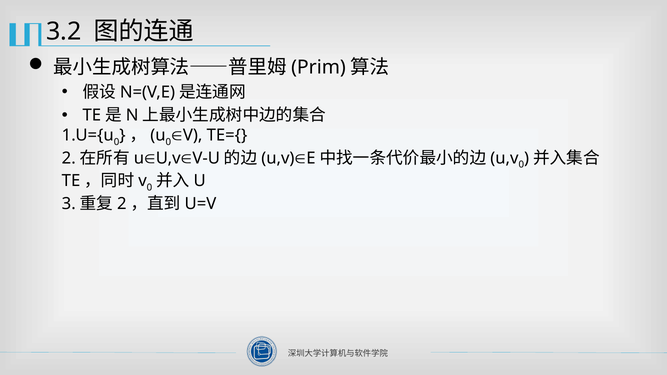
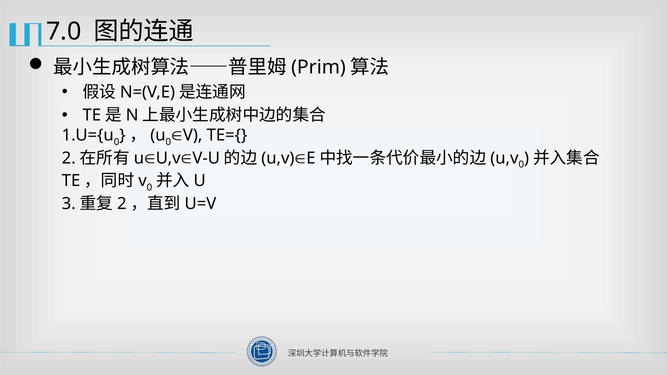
3.2: 3.2 -> 7.0
